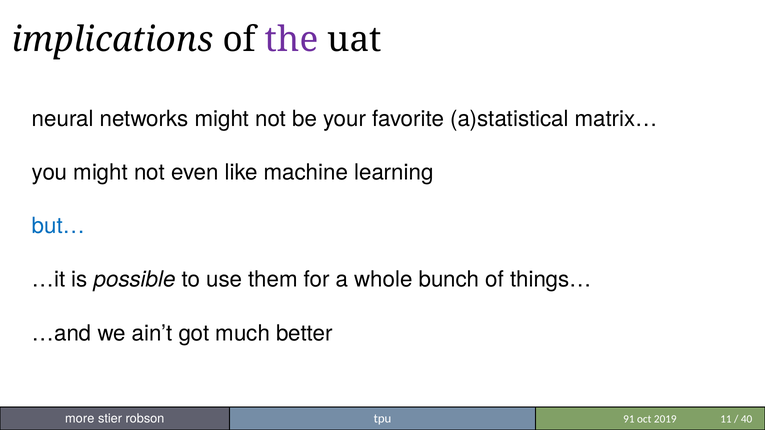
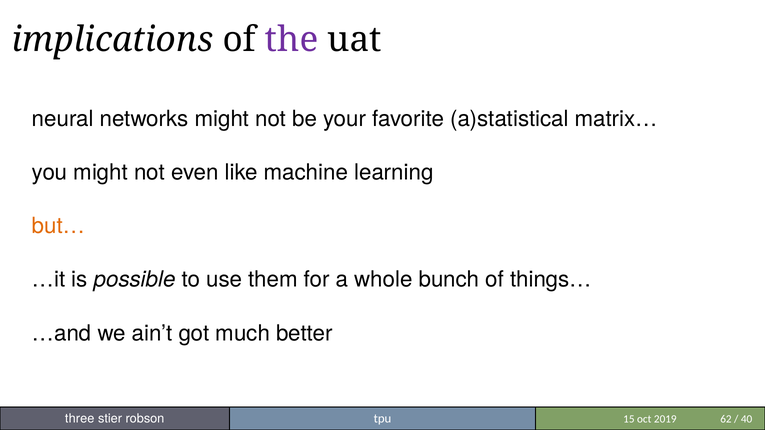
but… colour: blue -> orange
more: more -> three
91: 91 -> 15
11: 11 -> 62
